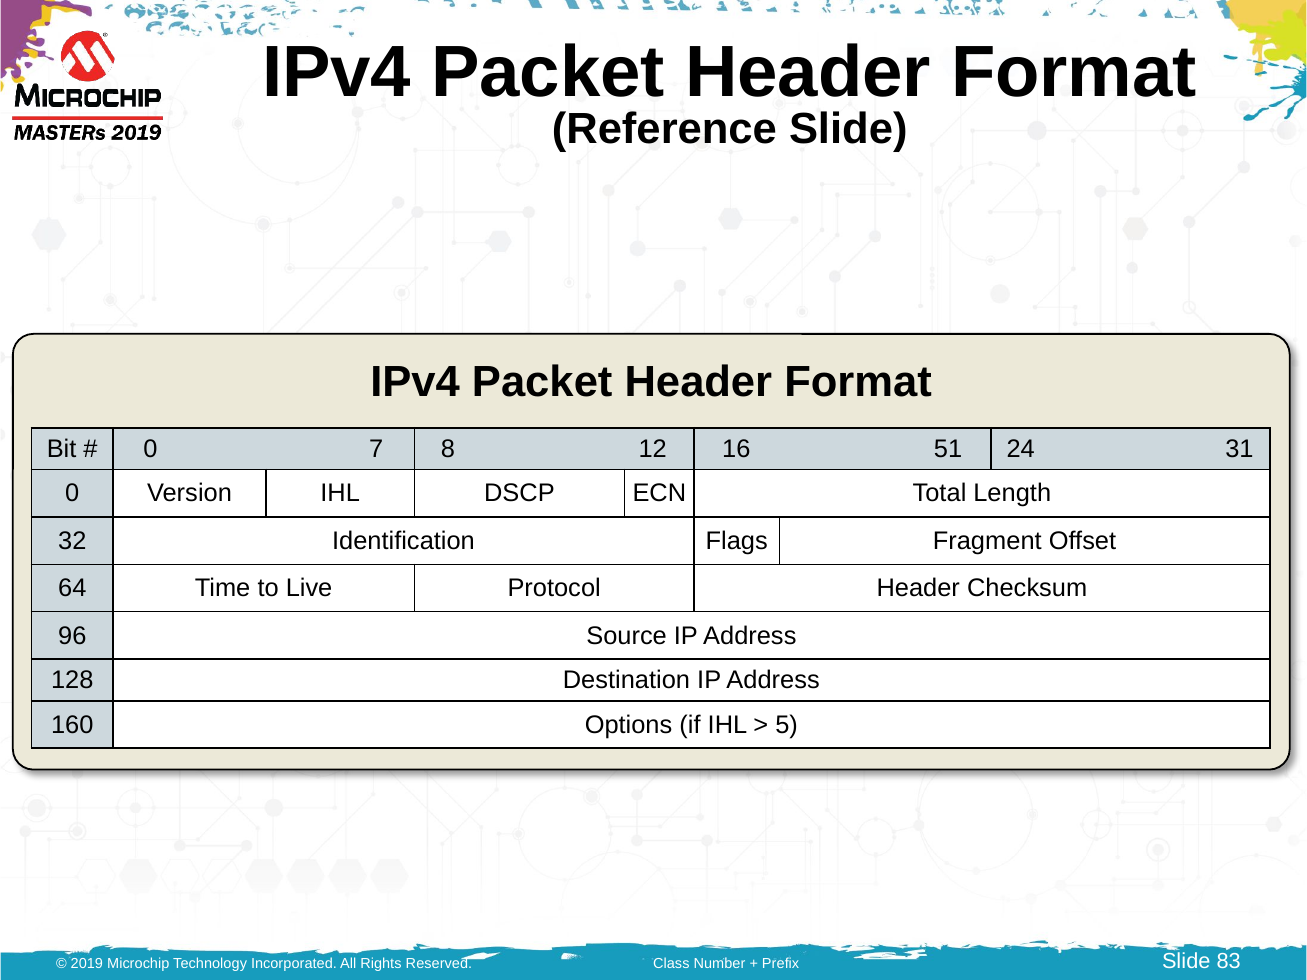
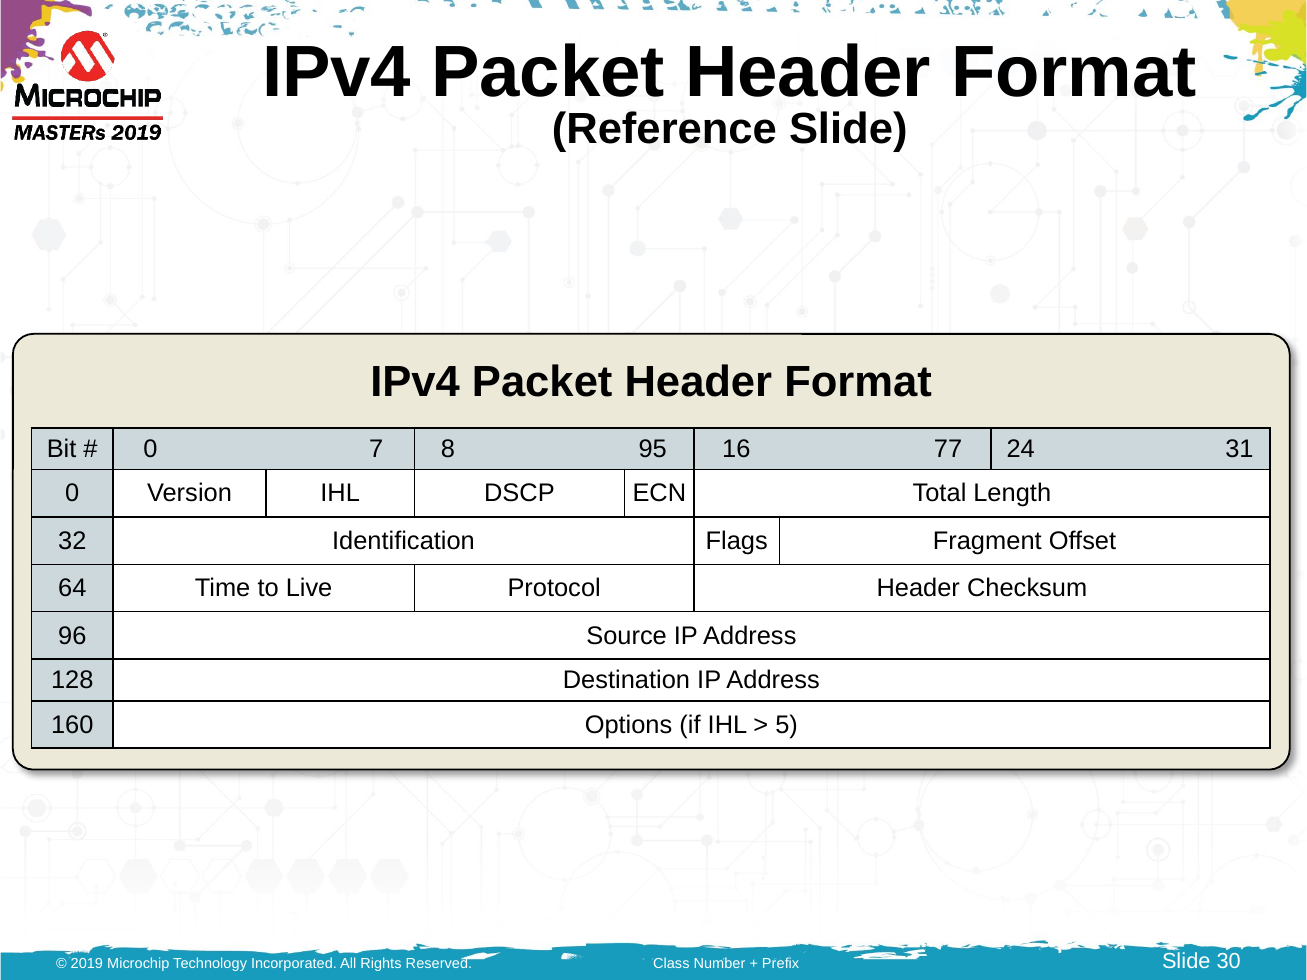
12: 12 -> 95
51: 51 -> 77
83: 83 -> 30
